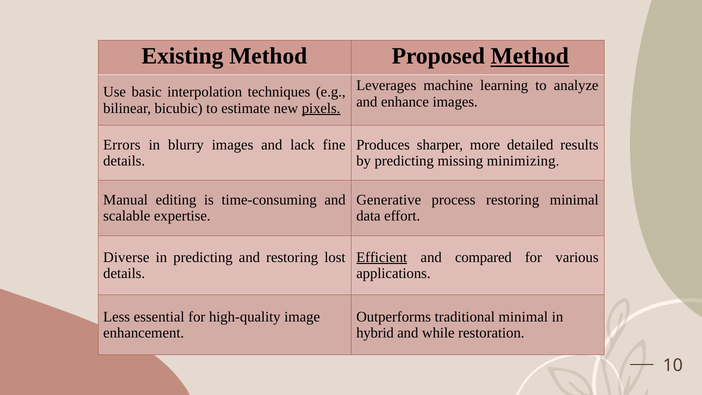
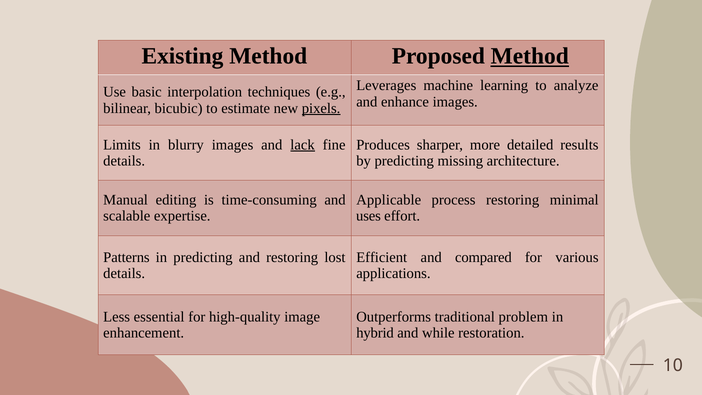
Errors: Errors -> Limits
lack underline: none -> present
minimizing: minimizing -> architecture
Generative: Generative -> Applicable
data: data -> uses
Diverse: Diverse -> Patterns
Efficient underline: present -> none
traditional minimal: minimal -> problem
